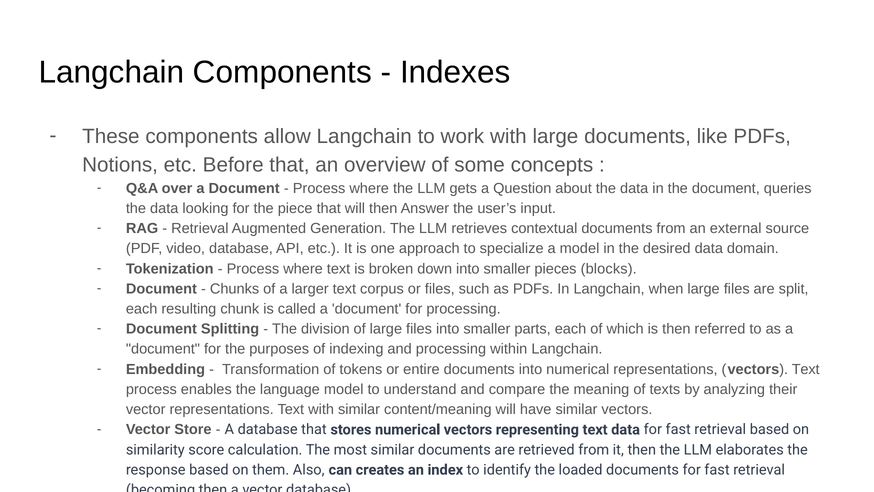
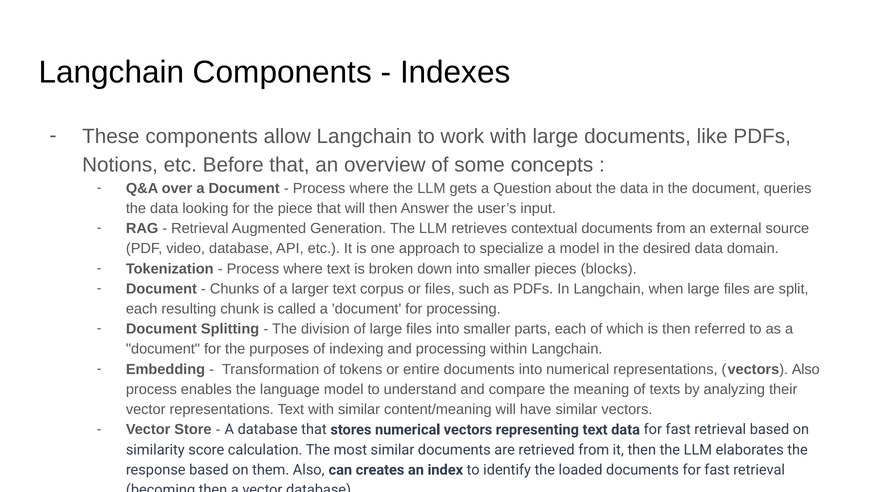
vectors Text: Text -> Also
